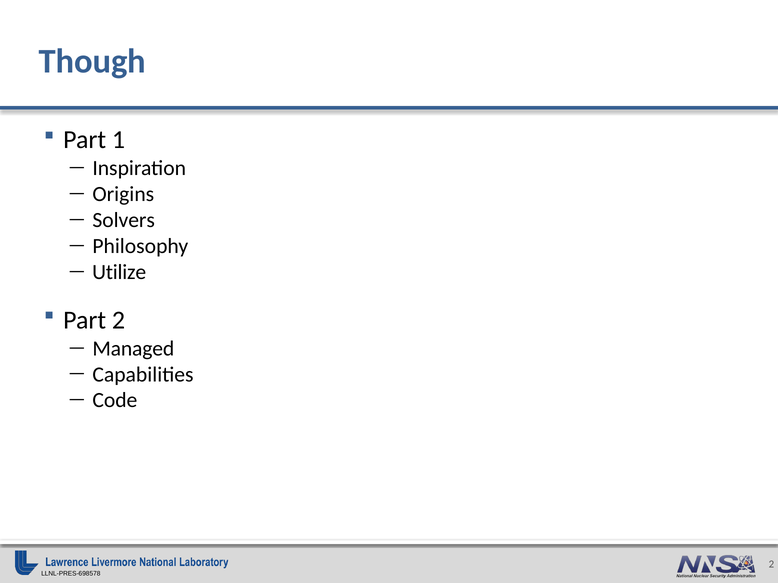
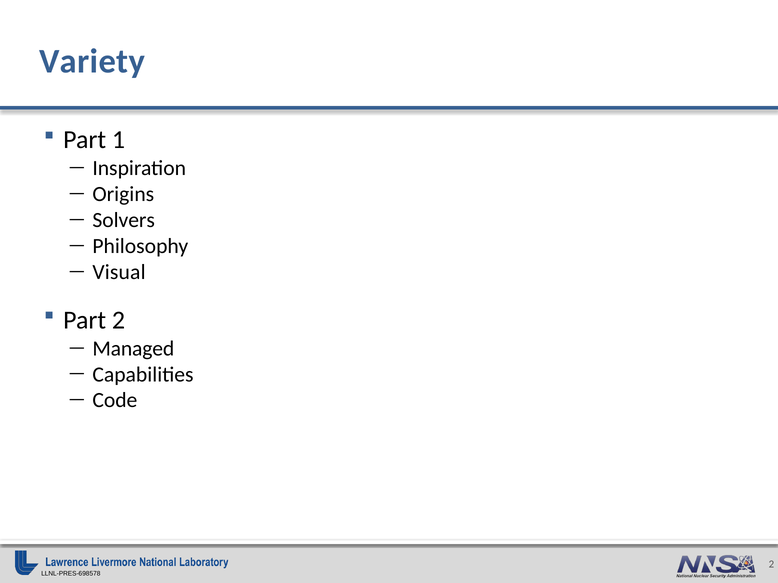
Though: Though -> Variety
Utilize: Utilize -> Visual
